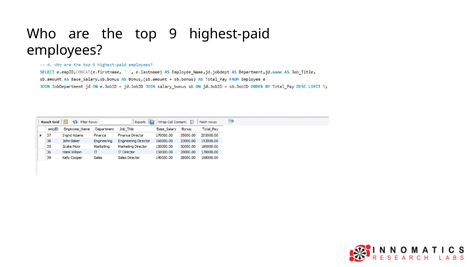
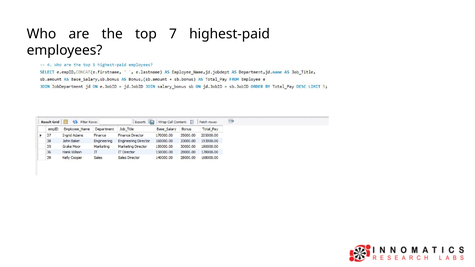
9: 9 -> 7
